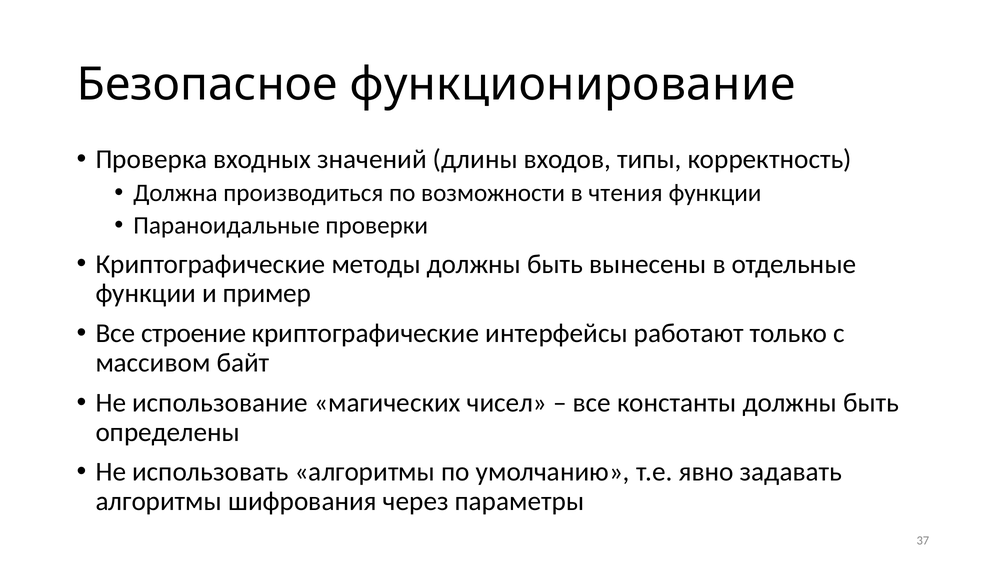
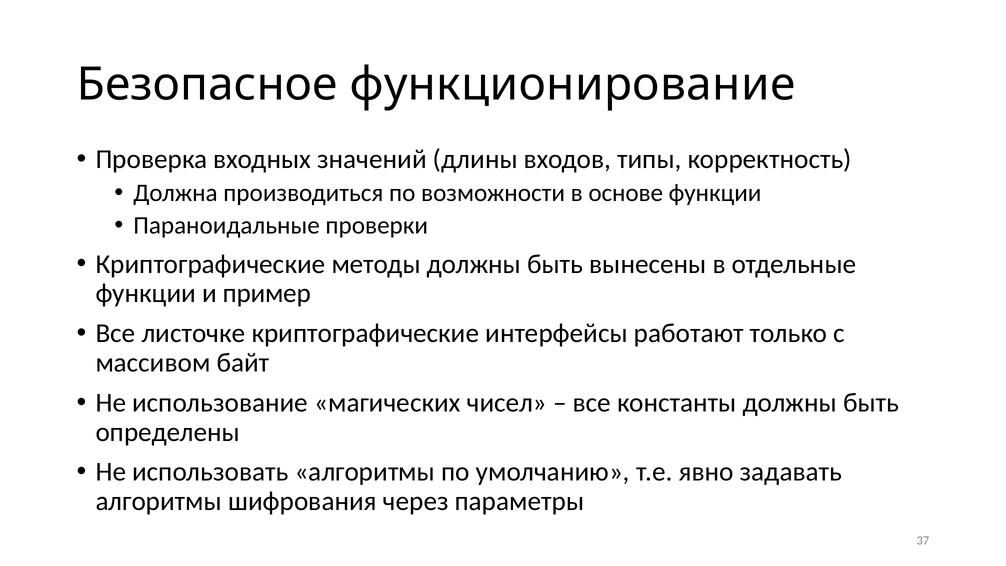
чтения: чтения -> основе
строение: строение -> листочке
